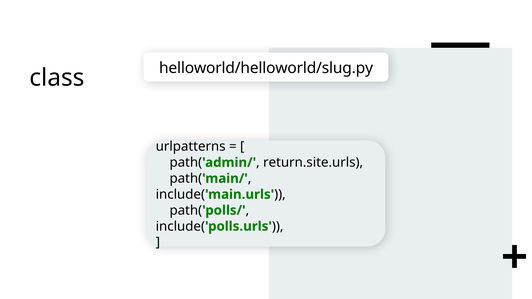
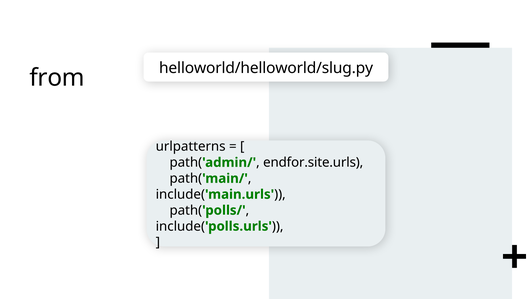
class: class -> from
return.site.urls: return.site.urls -> endfor.site.urls
